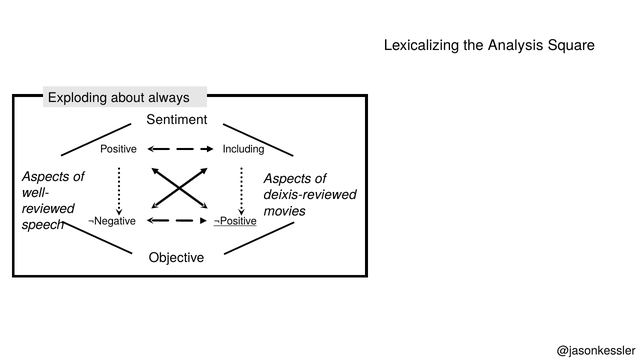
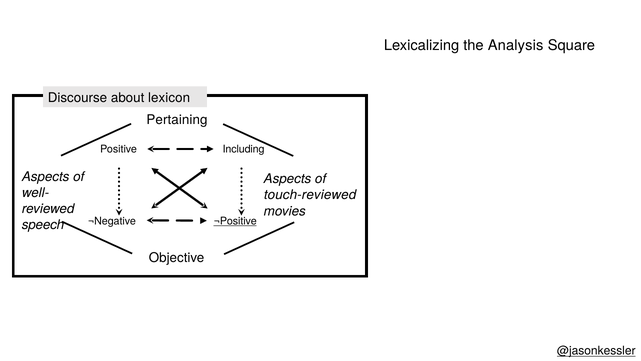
Exploding: Exploding -> Discourse
always: always -> lexicon
Sentiment: Sentiment -> Pertaining
deixis-reviewed: deixis-reviewed -> touch-reviewed
@jasonkessler underline: none -> present
